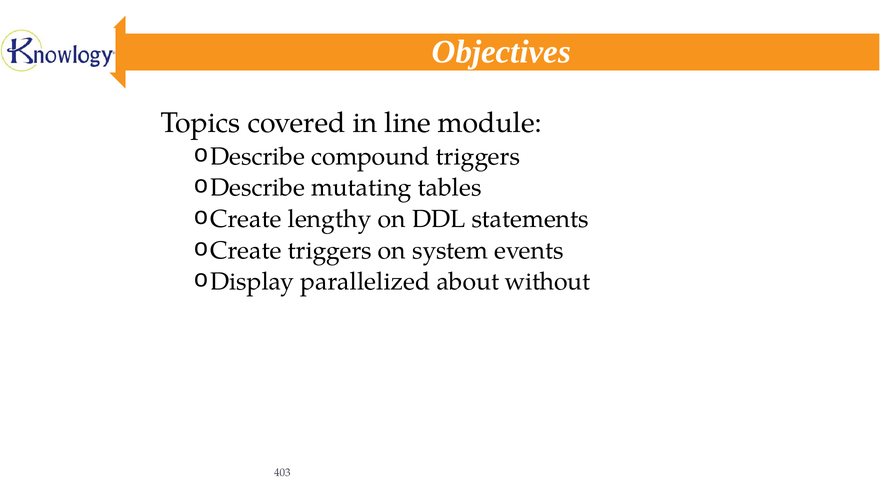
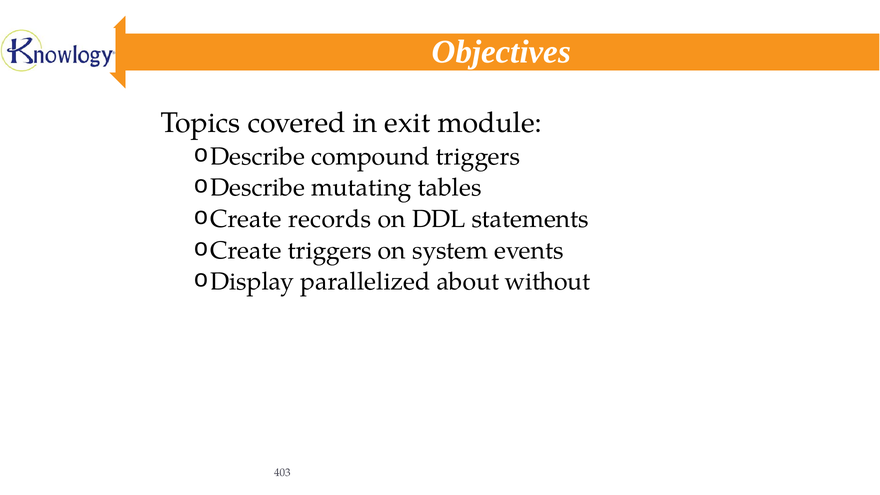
line: line -> exit
lengthy: lengthy -> records
